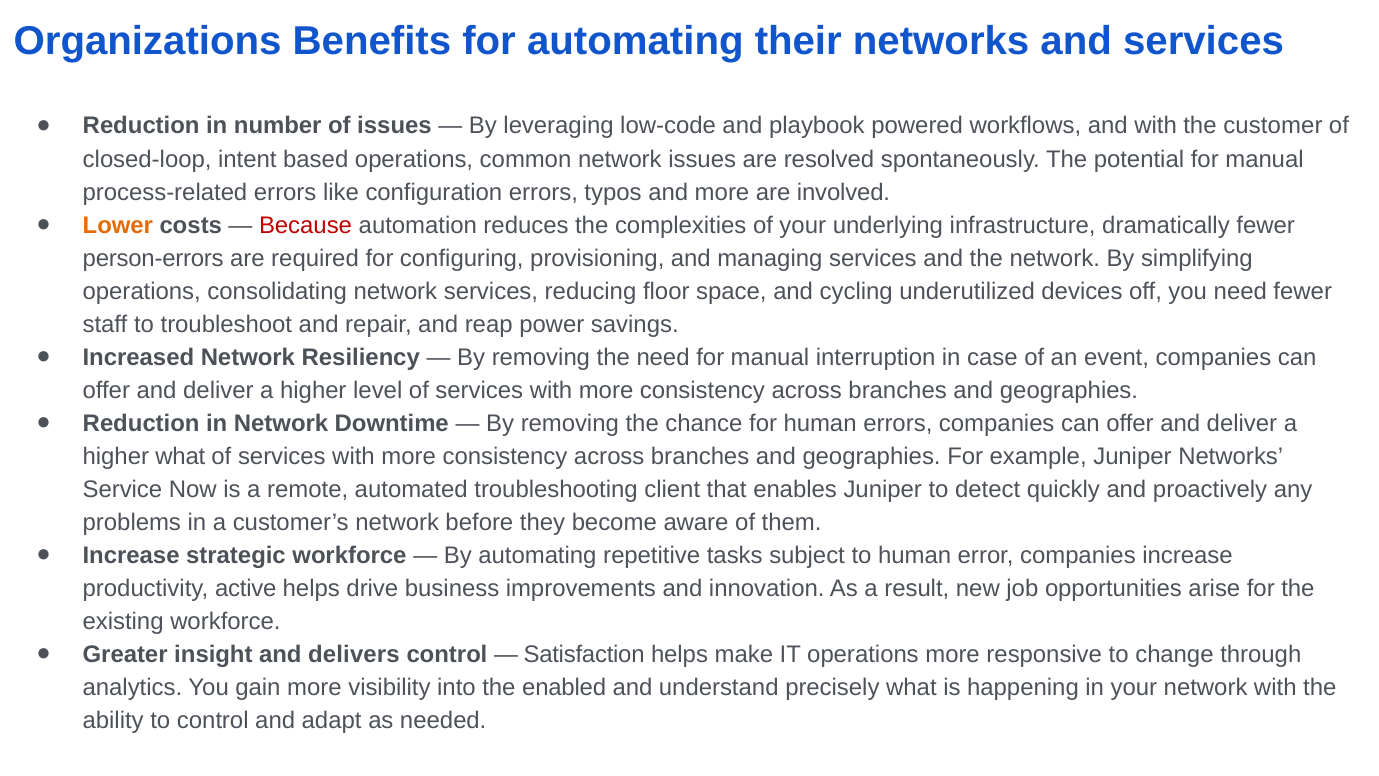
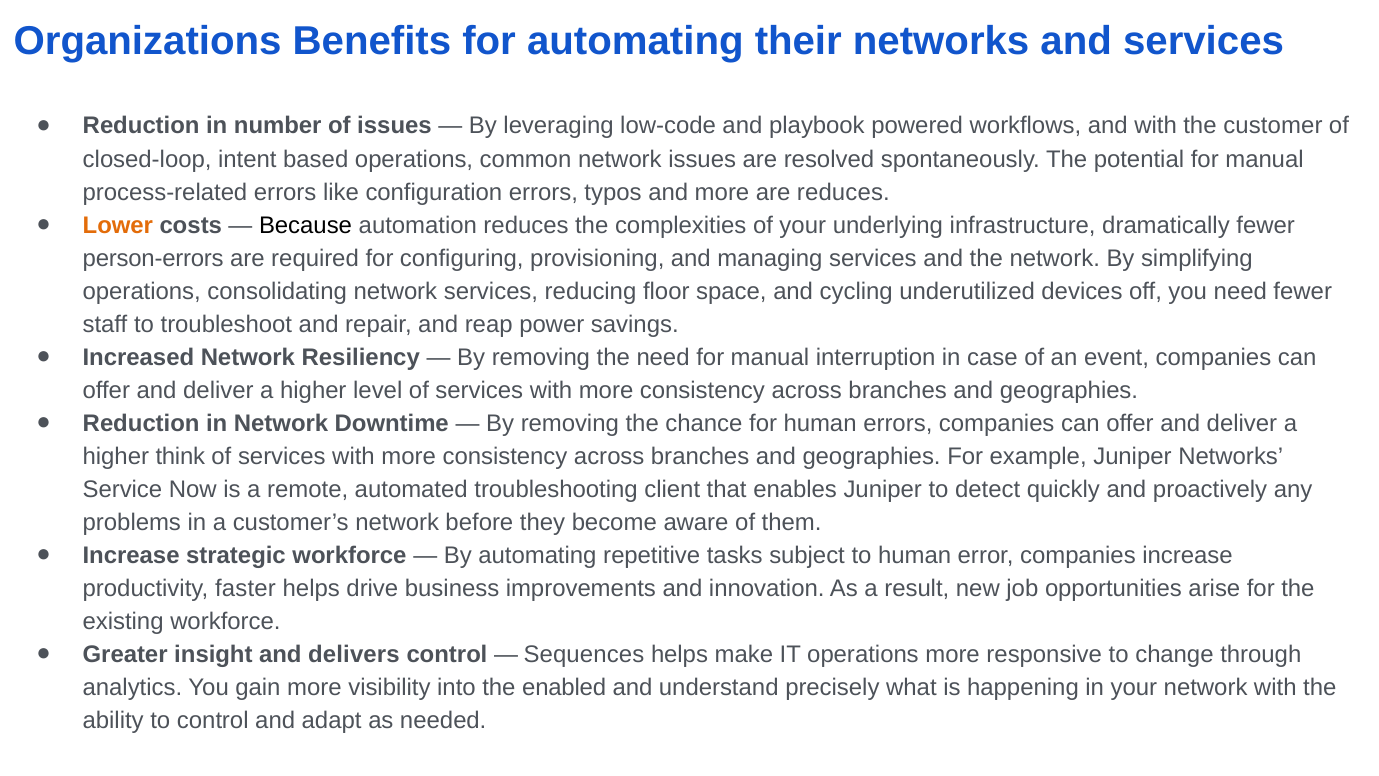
are involved: involved -> reduces
Because colour: red -> black
higher what: what -> think
active: active -> faster
Satisfaction: Satisfaction -> Sequences
